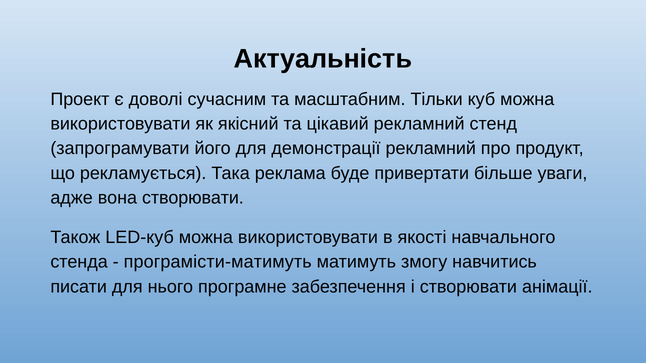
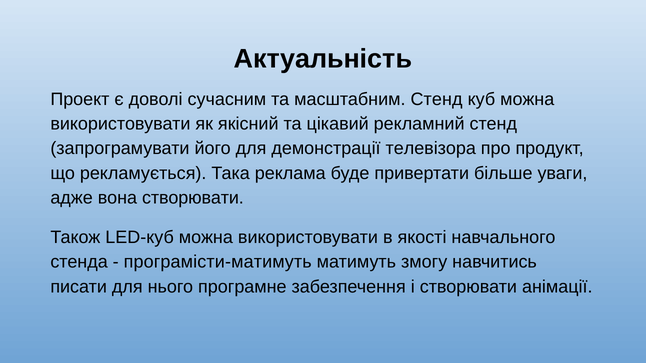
масштабним Тільки: Тільки -> Стенд
демонстрації рекламний: рекламний -> телевізора
